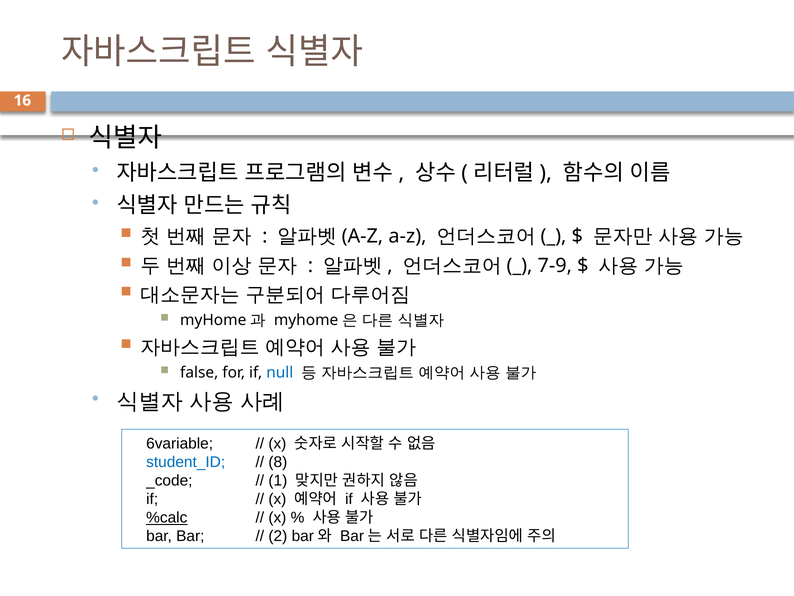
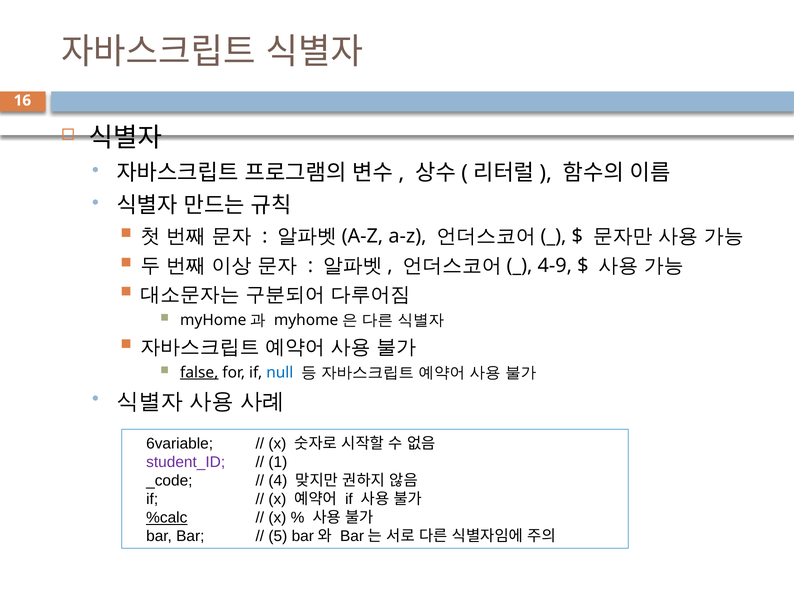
7-9: 7-9 -> 4-9
false underline: none -> present
student_ID colour: blue -> purple
8: 8 -> 1
1: 1 -> 4
2: 2 -> 5
